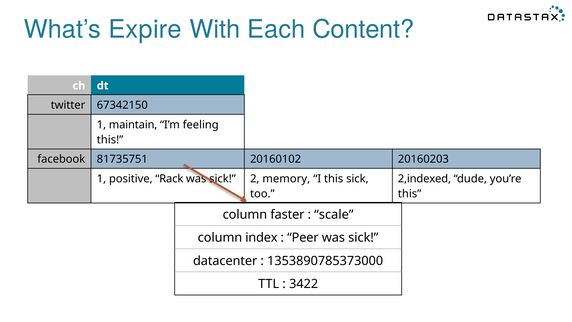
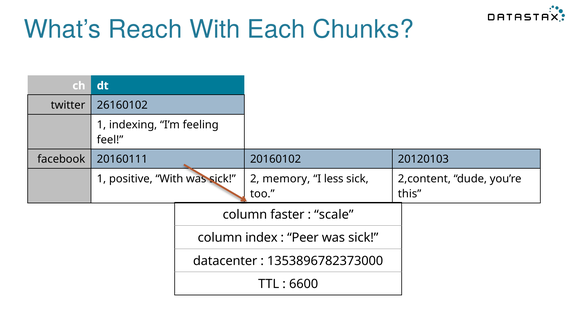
Expire: Expire -> Reach
Content: Content -> Chunks
67342150: 67342150 -> 26160102
maintain: maintain -> indexing
this at (110, 140): this -> feel
81735751: 81735751 -> 20160111
20160203: 20160203 -> 20120103
positive Rack: Rack -> With
I this: this -> less
2,indexed: 2,indexed -> 2,content
1353890785373000: 1353890785373000 -> 1353896782373000
3422: 3422 -> 6600
